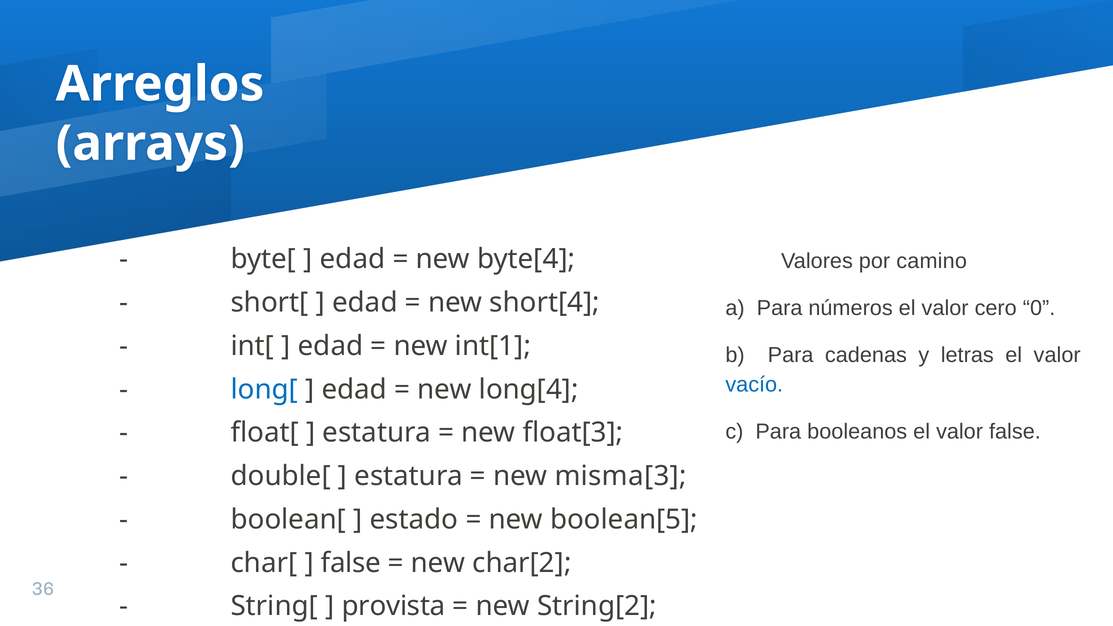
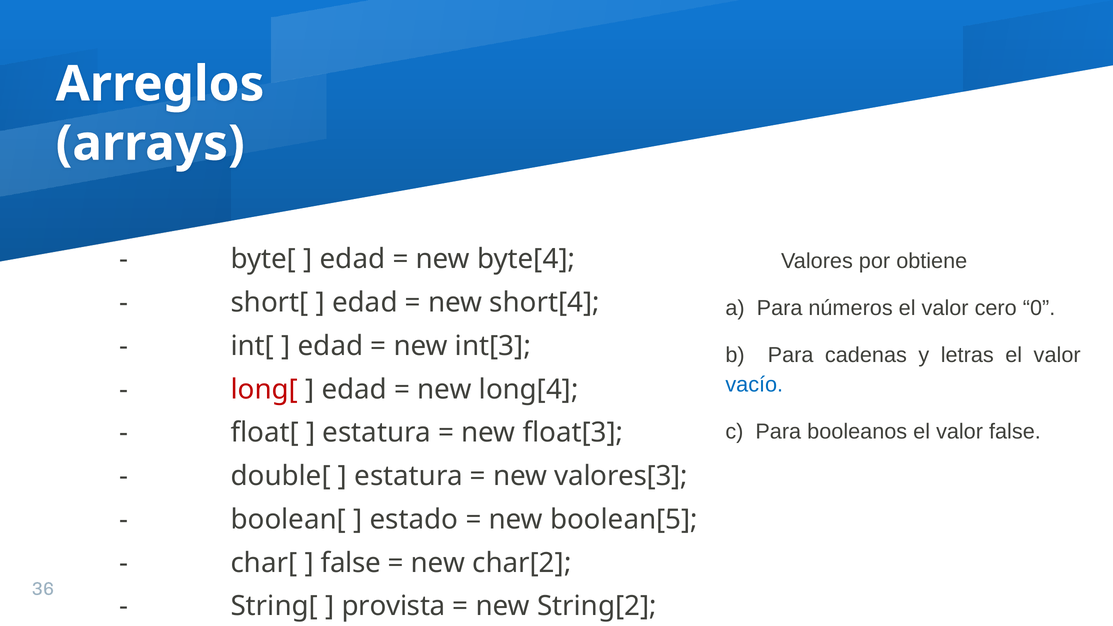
camino: camino -> obtiene
int[1: int[1 -> int[3
long[ colour: blue -> red
misma[3: misma[3 -> valores[3
